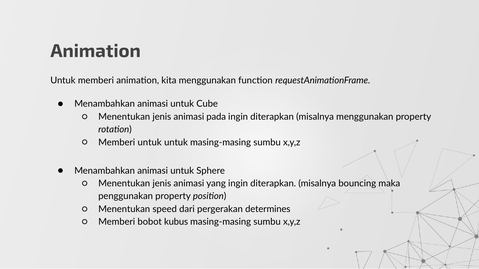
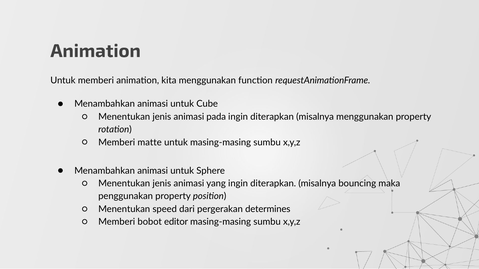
Memberi untuk: untuk -> matte
kubus: kubus -> editor
